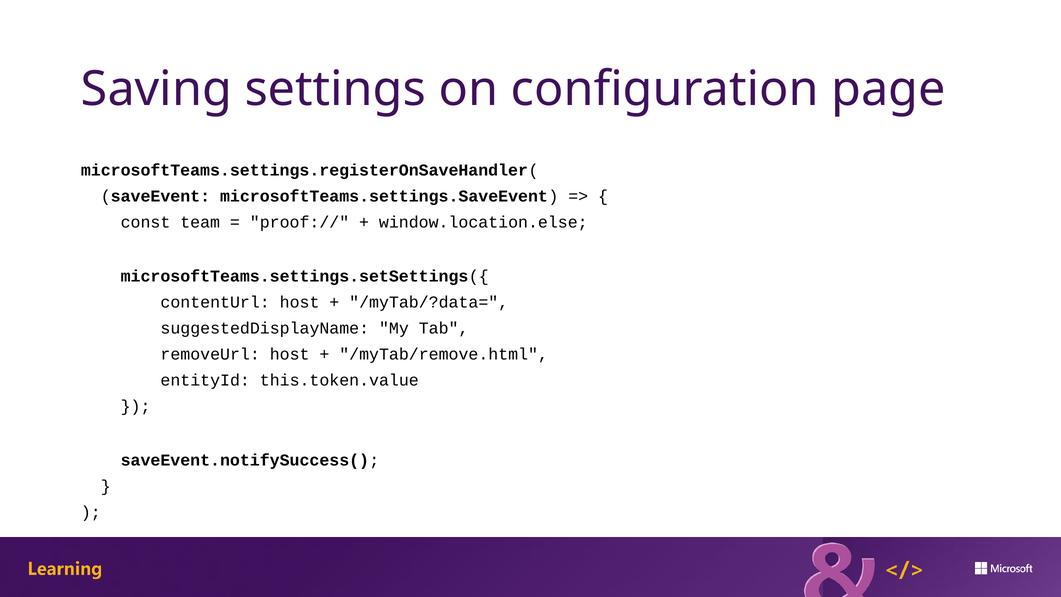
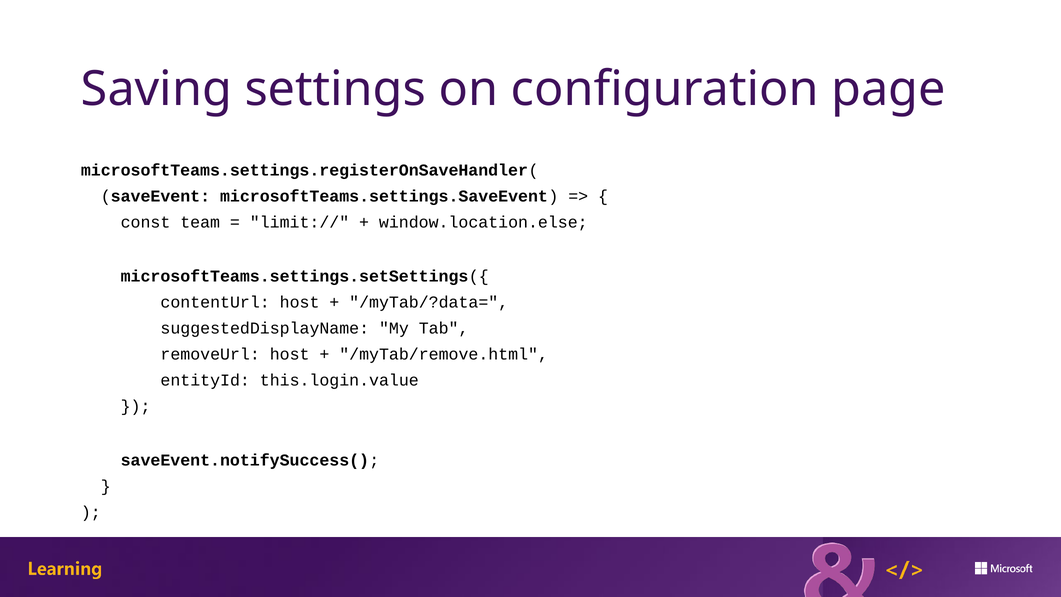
proof://: proof:// -> limit://
this.token.value: this.token.value -> this.login.value
